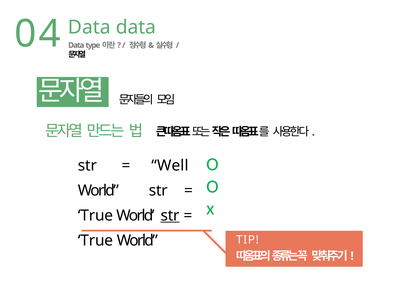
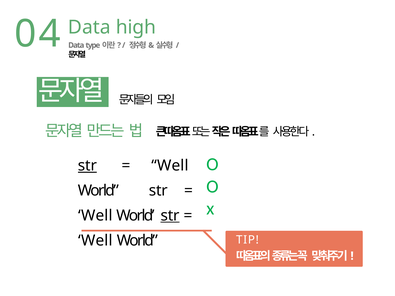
04 Data data: data -> high
str at (87, 166) underline: none -> present
True at (96, 216): True -> Well
True at (96, 241): True -> Well
